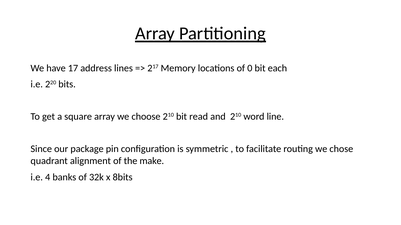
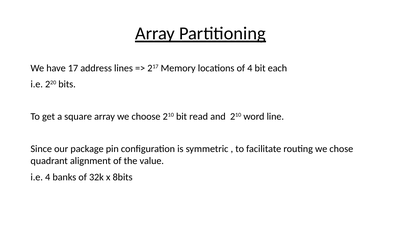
of 0: 0 -> 4
make: make -> value
